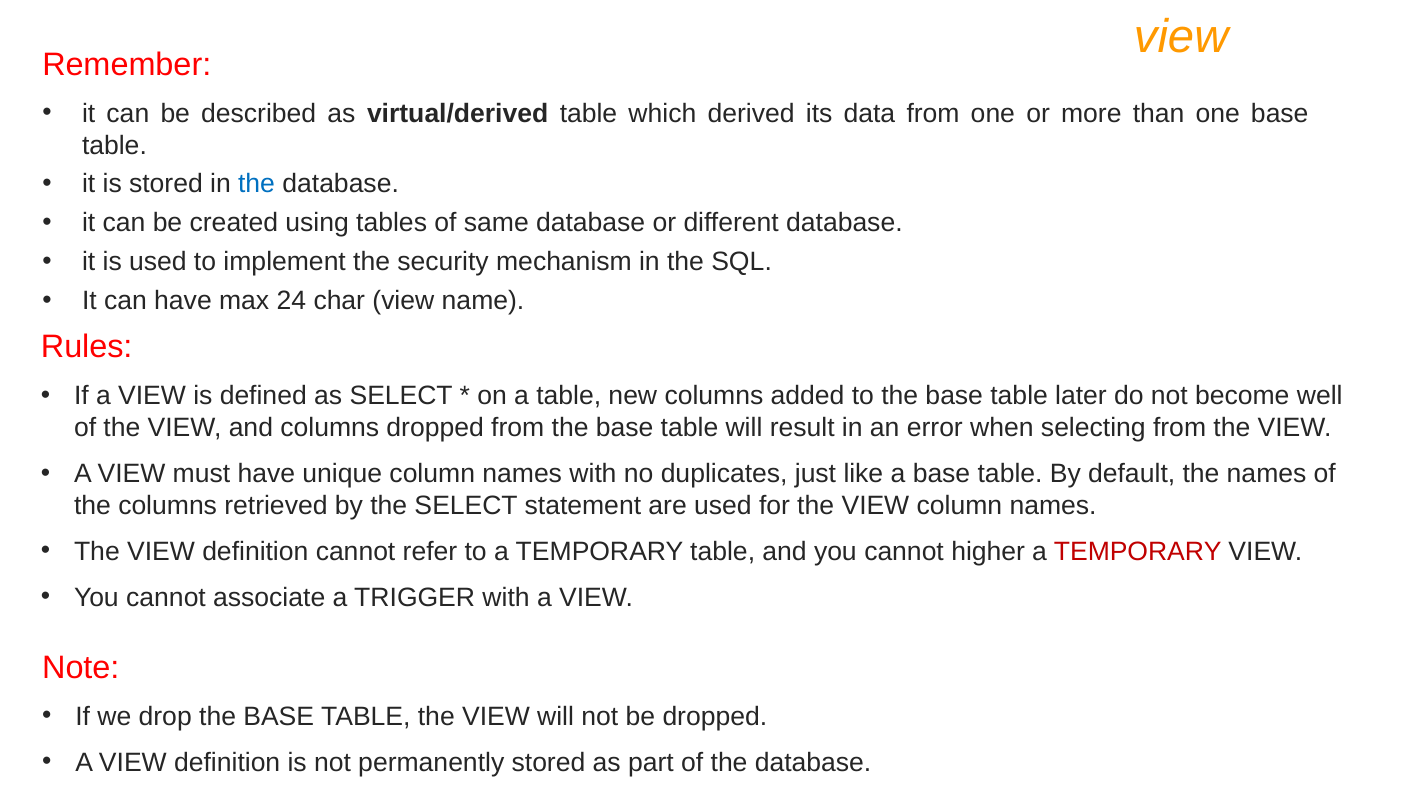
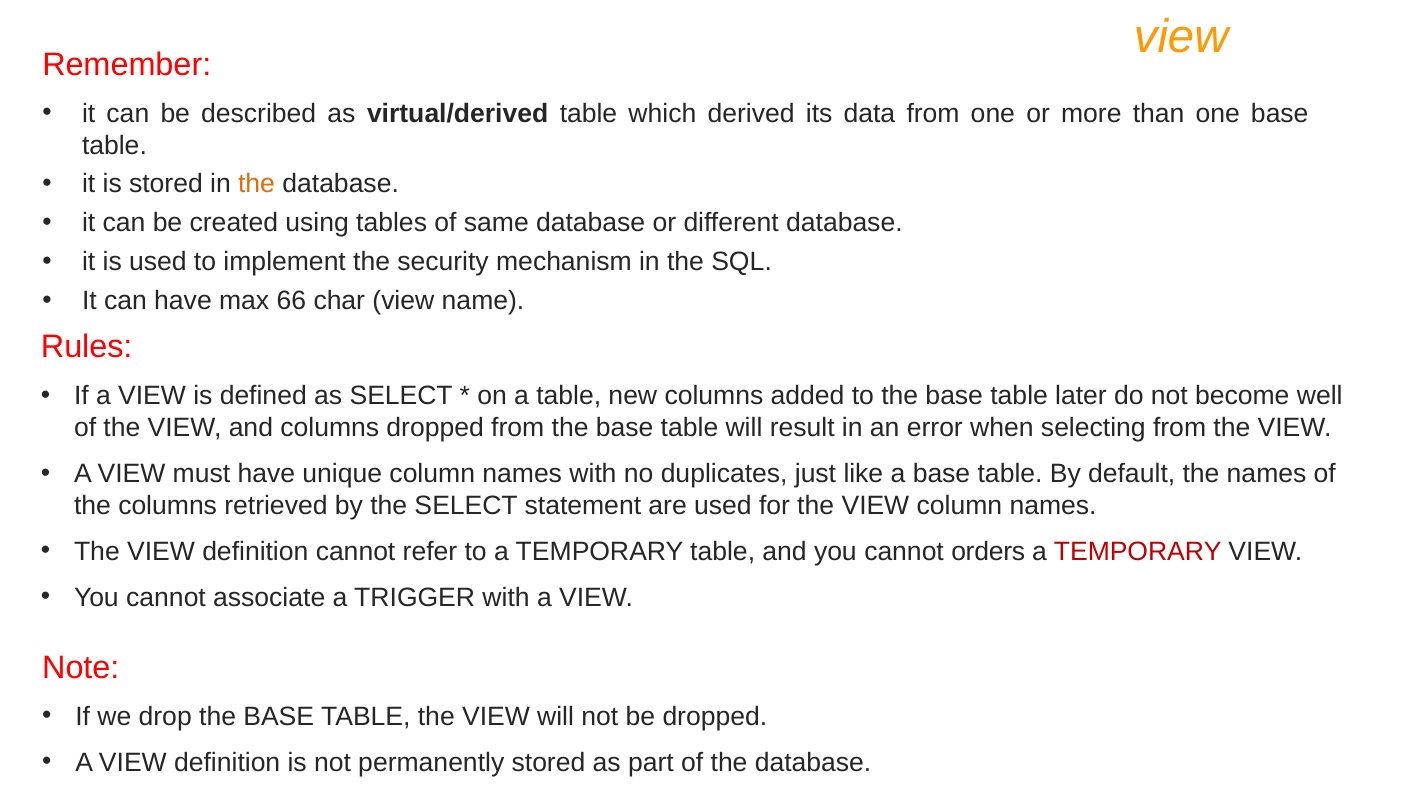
the at (257, 184) colour: blue -> orange
24: 24 -> 66
higher: higher -> orders
